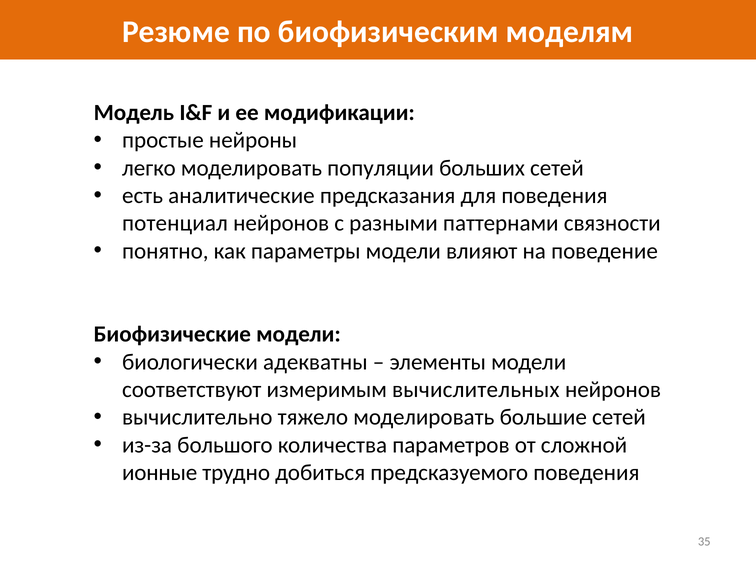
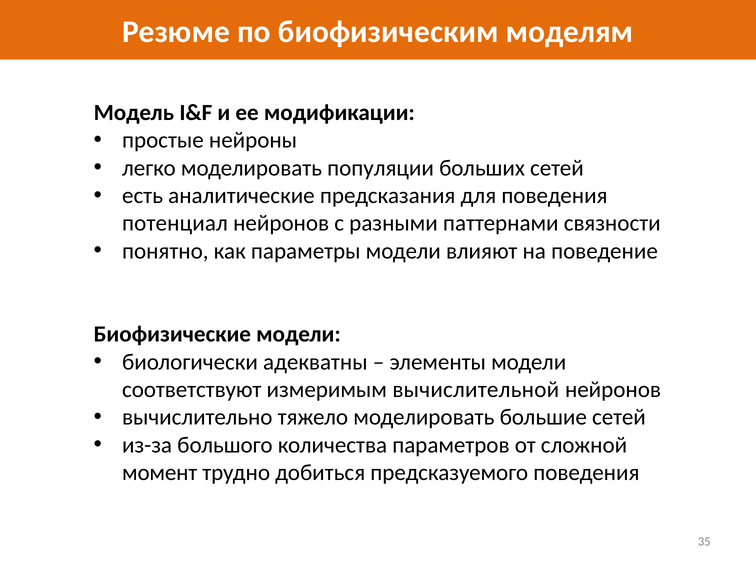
вычислительных: вычислительных -> вычислительной
ионные: ионные -> момент
